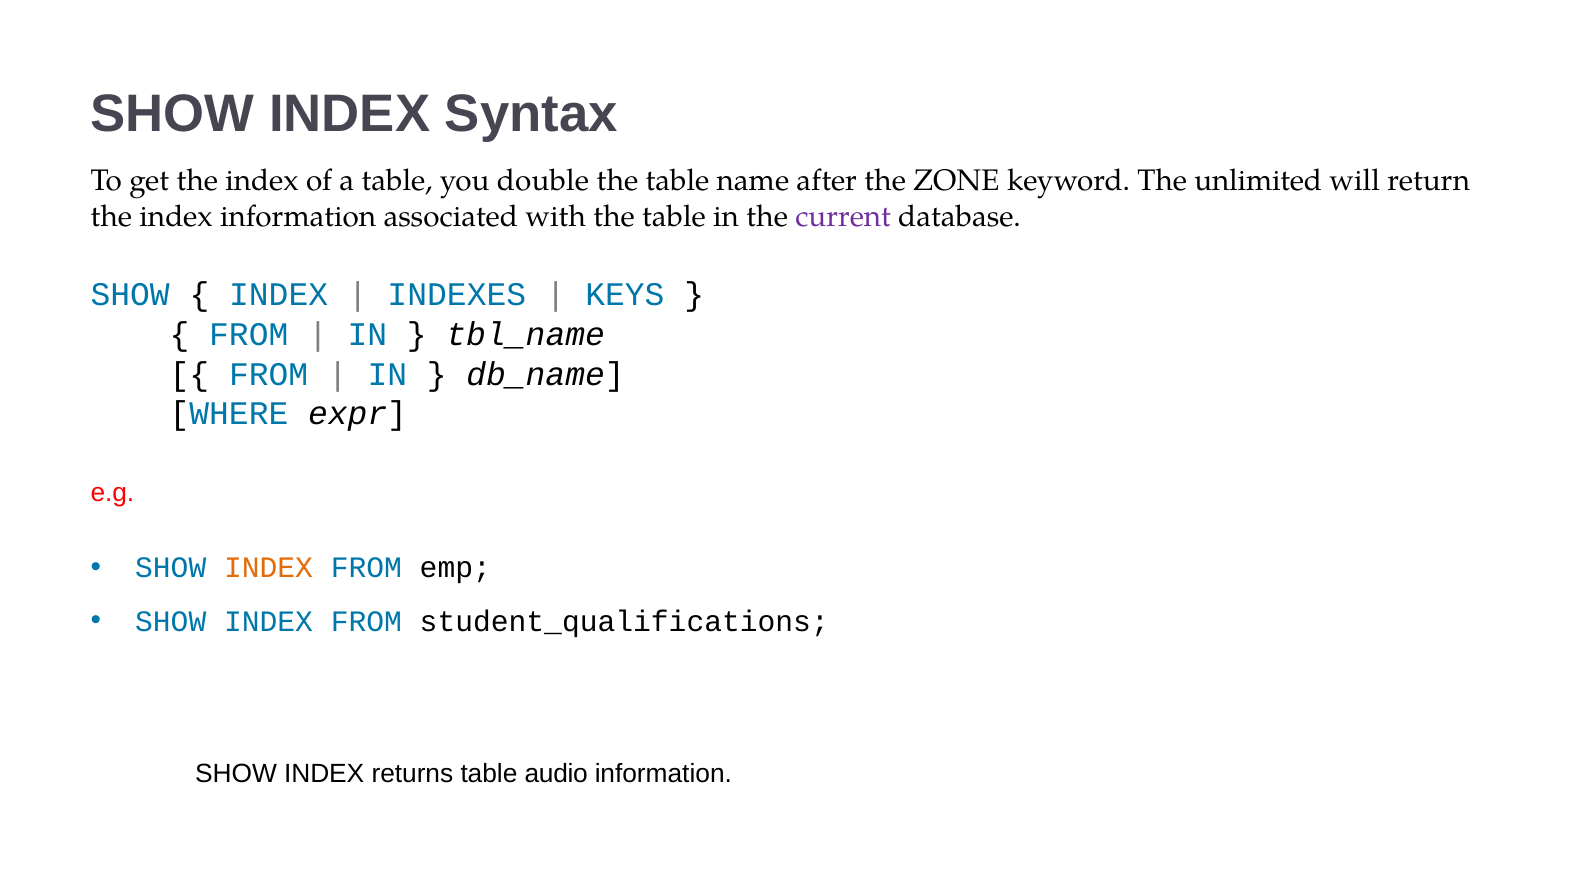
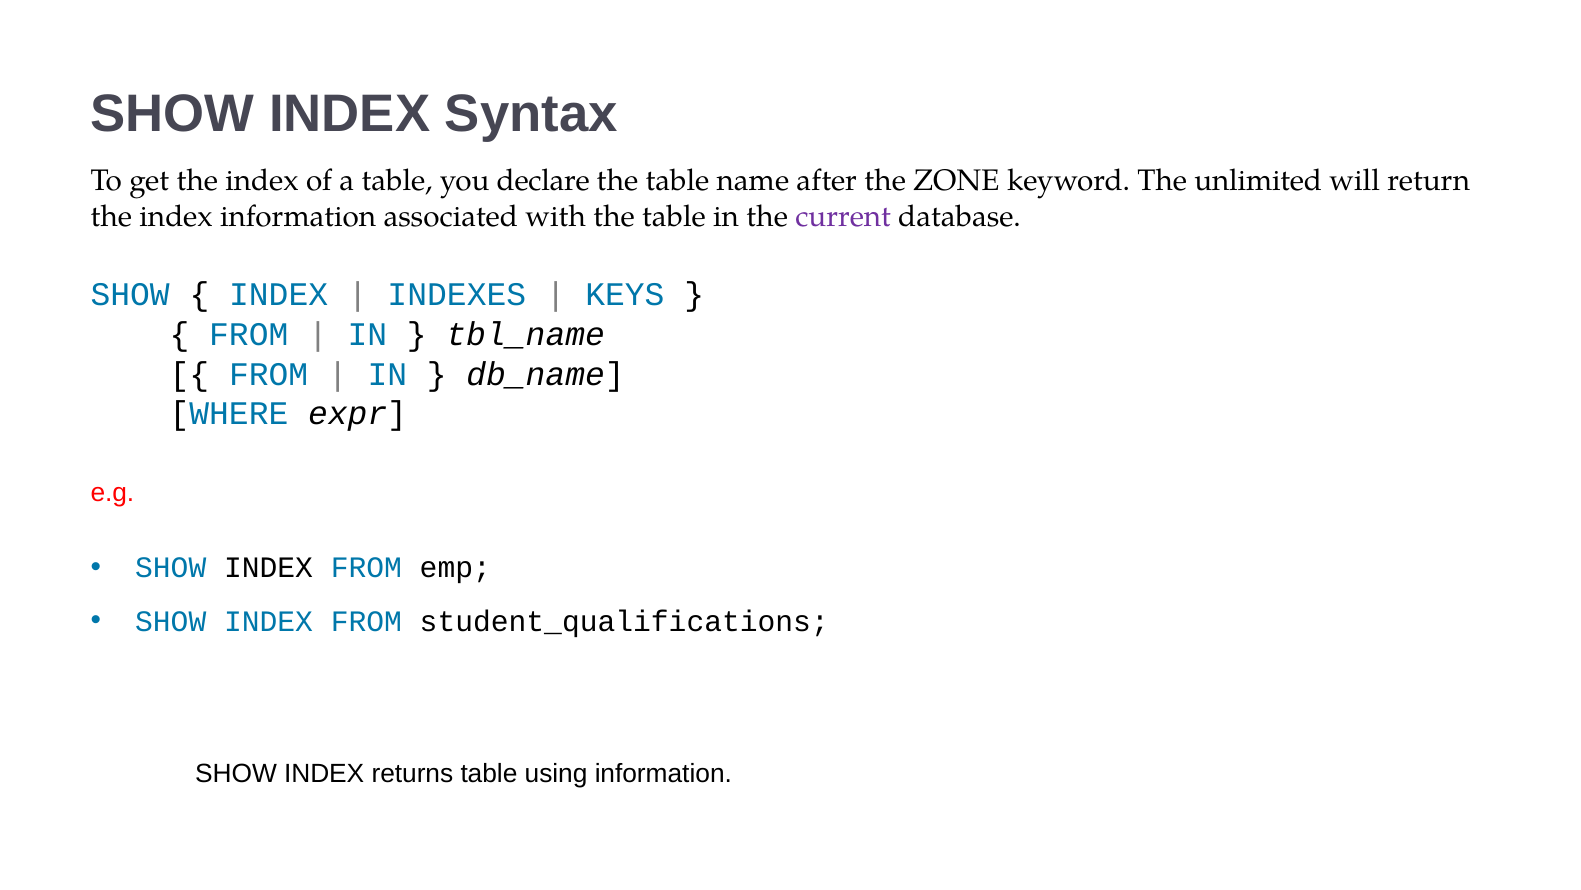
double: double -> declare
INDEX at (269, 568) colour: orange -> black
audio: audio -> using
